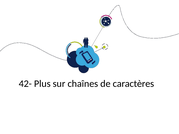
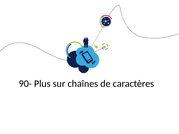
42-: 42- -> 90-
